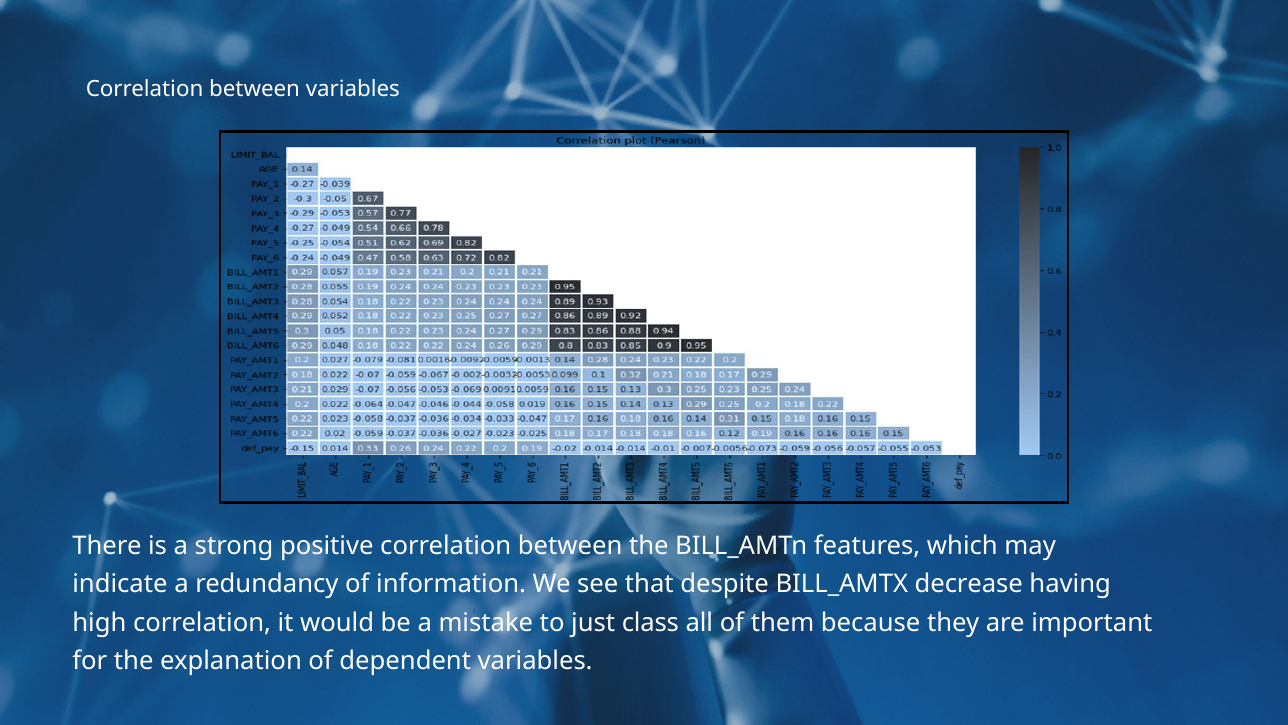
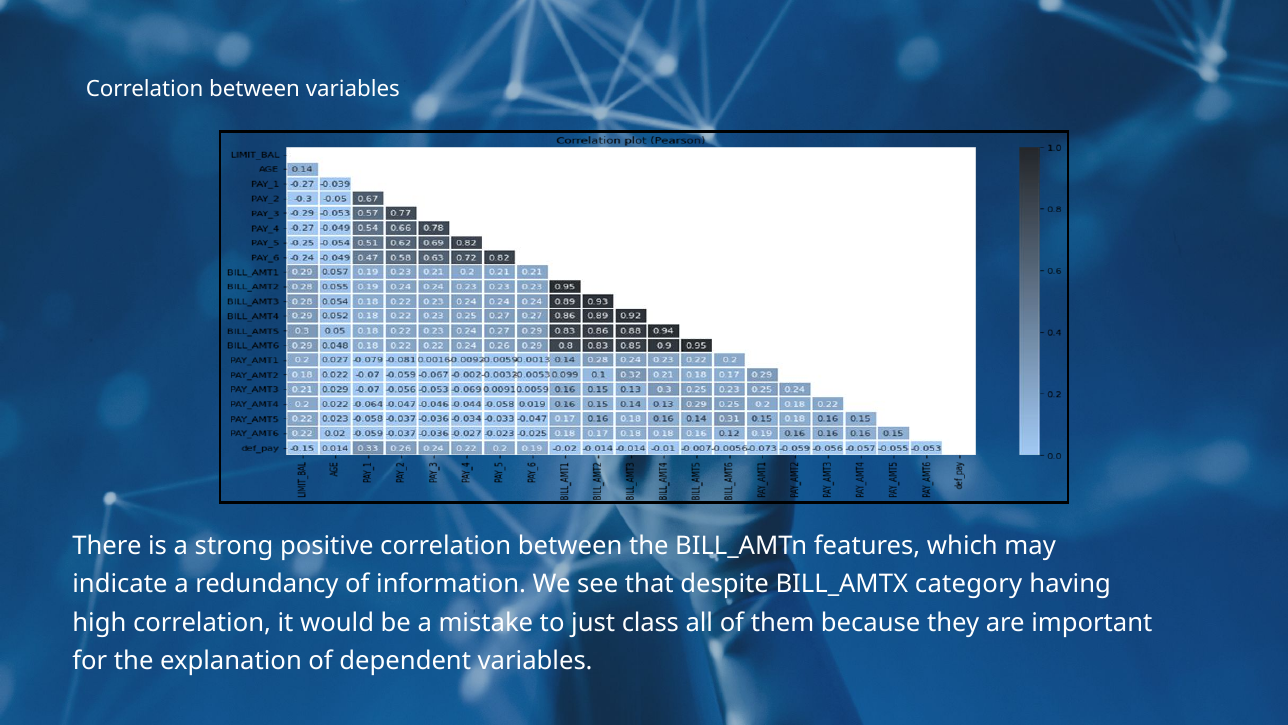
decrease: decrease -> category
